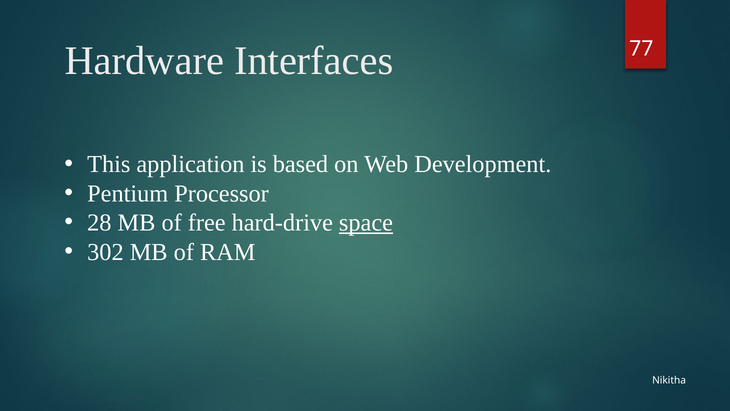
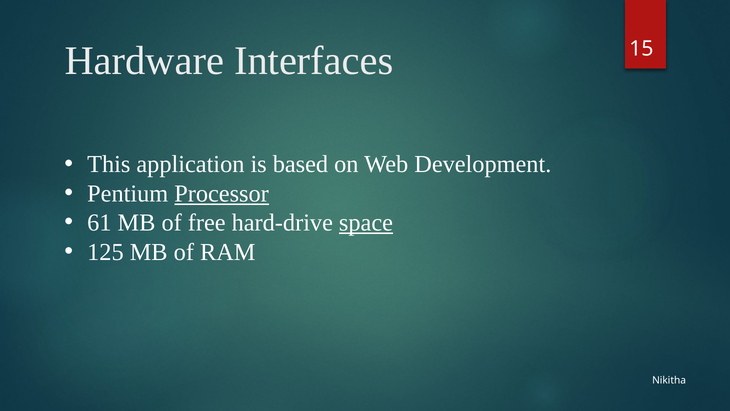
77: 77 -> 15
Processor underline: none -> present
28: 28 -> 61
302: 302 -> 125
